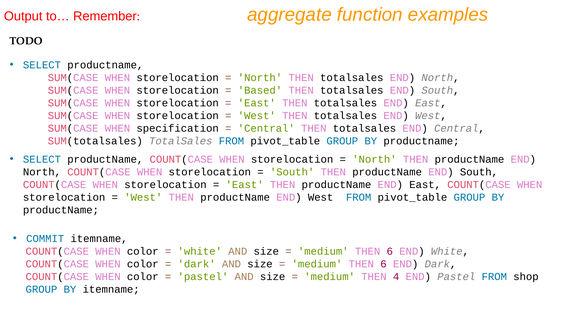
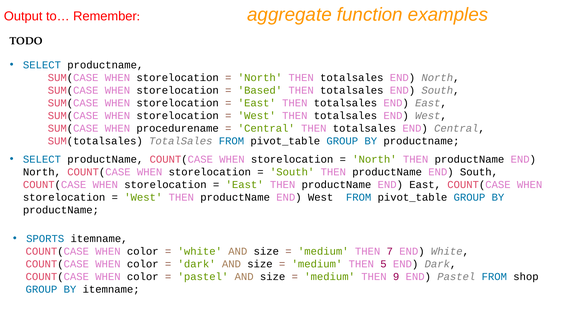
specification: specification -> procedurename
COMMIT: COMMIT -> SPORTS
6 at (390, 251): 6 -> 7
6 at (383, 264): 6 -> 5
4: 4 -> 9
